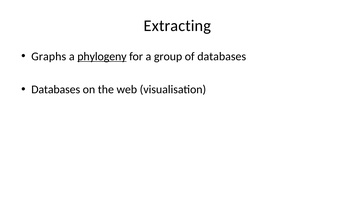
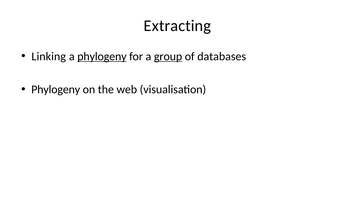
Graphs: Graphs -> Linking
group underline: none -> present
Databases at (56, 89): Databases -> Phylogeny
